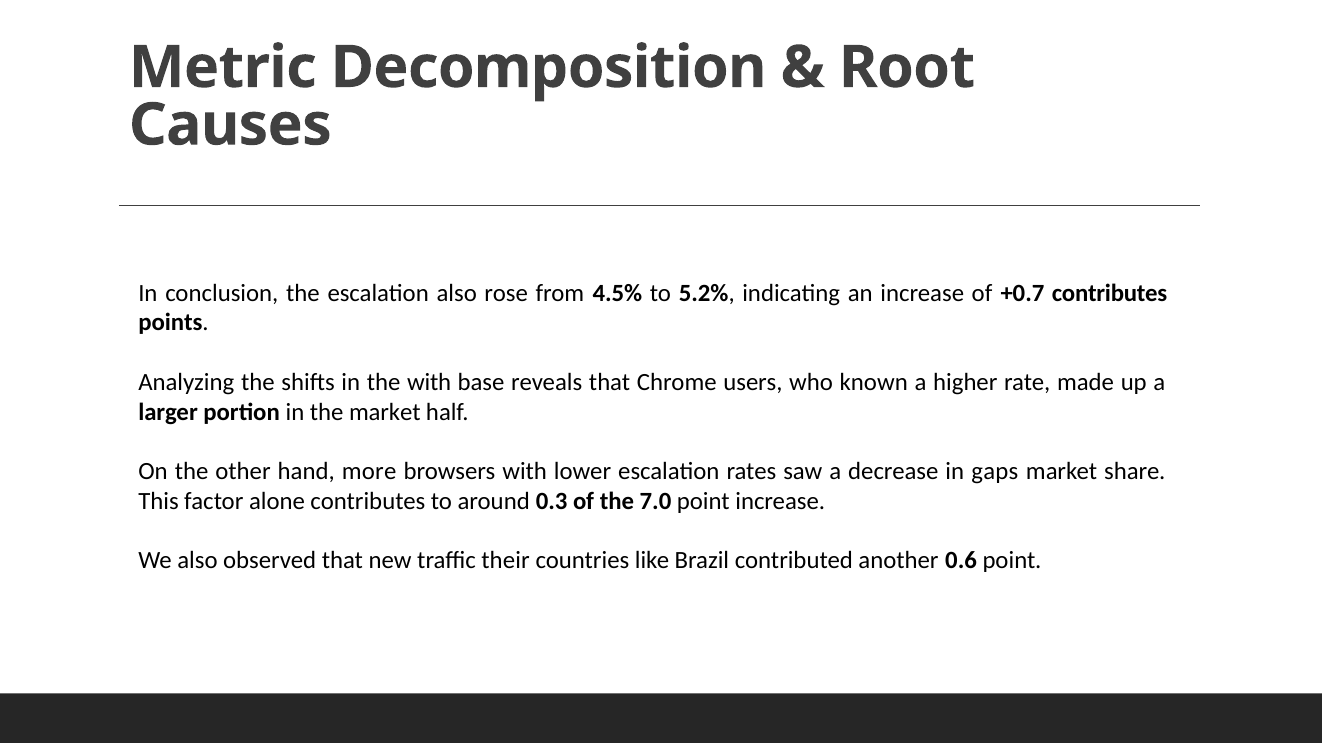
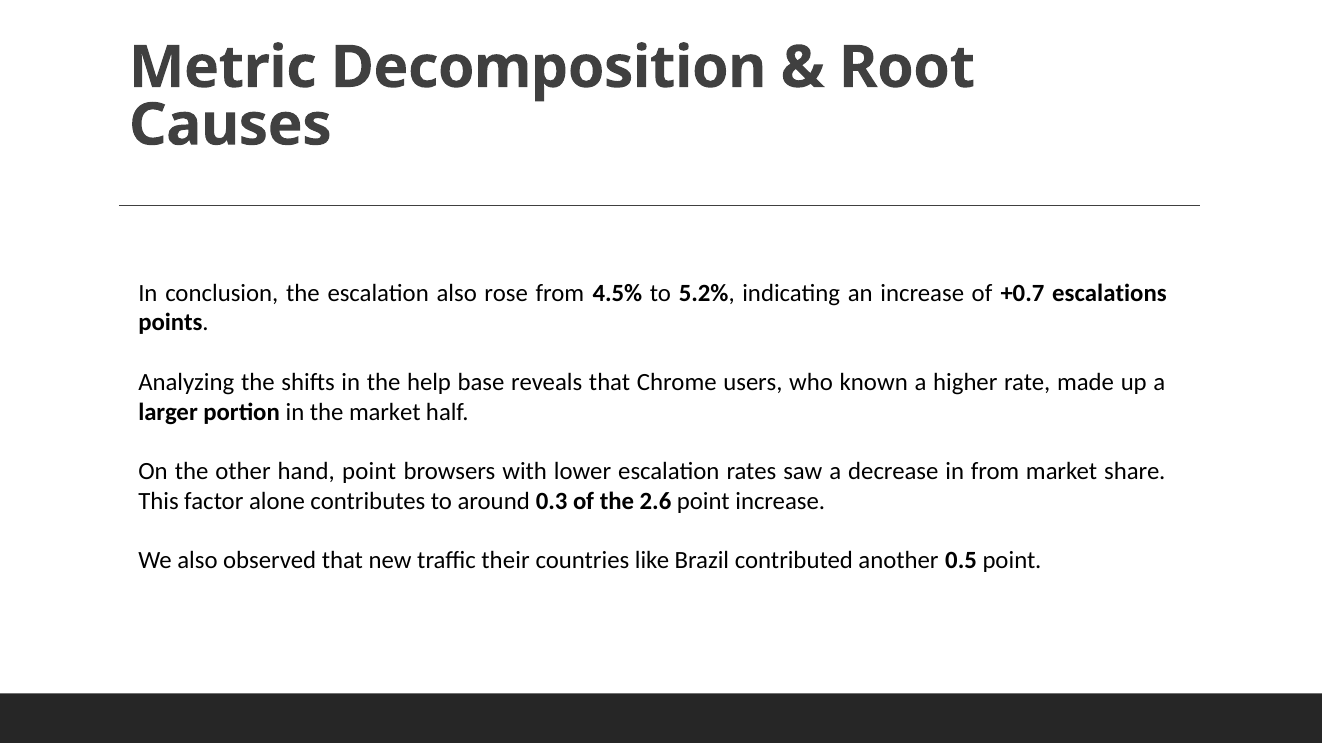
+0.7 contributes: contributes -> escalations
the with: with -> help
hand more: more -> point
in gaps: gaps -> from
7.0: 7.0 -> 2.6
0.6: 0.6 -> 0.5
